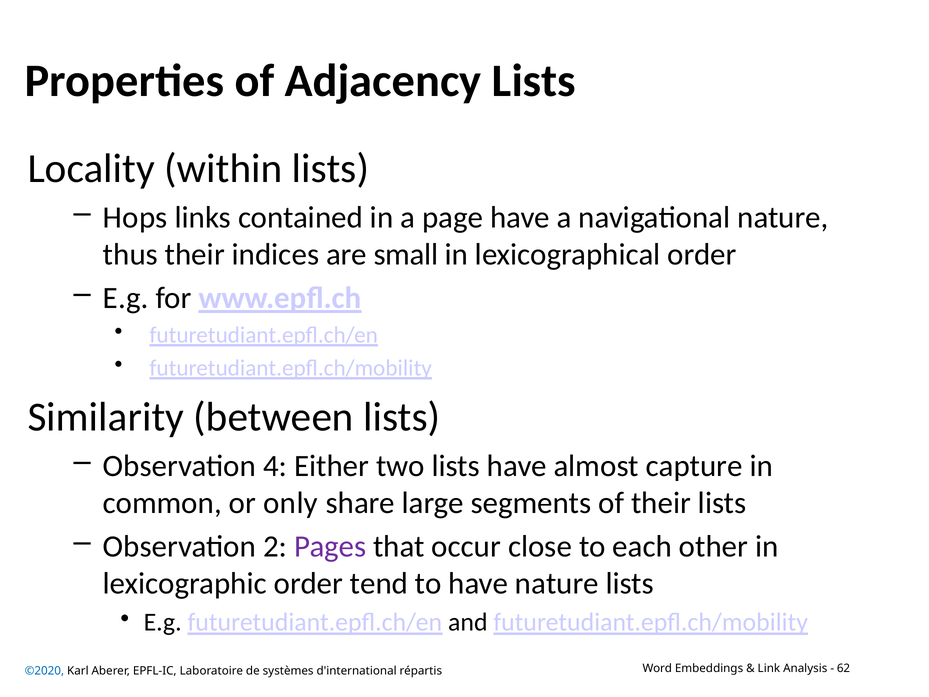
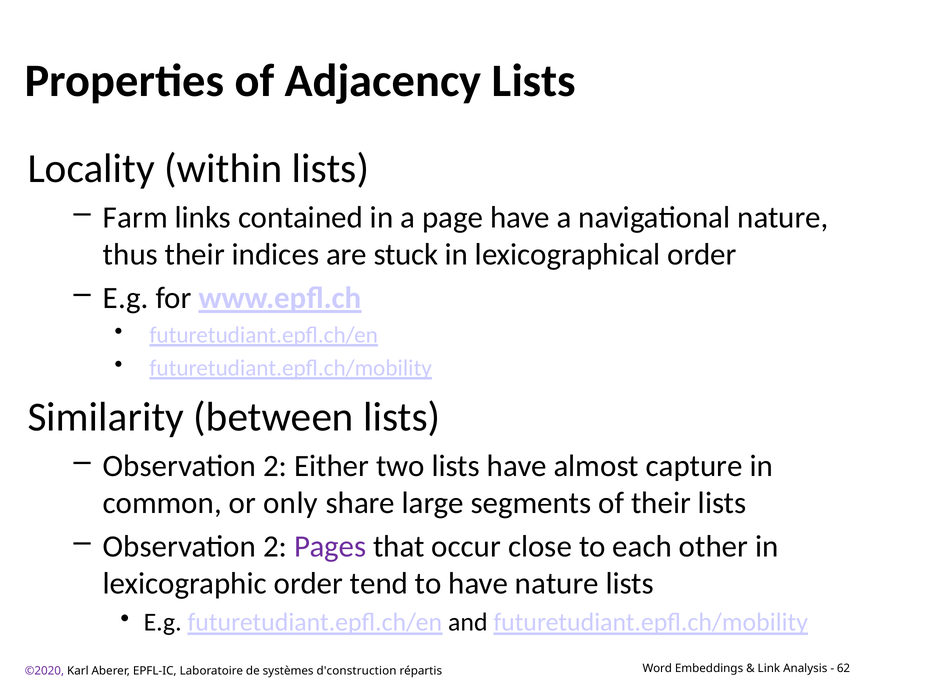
Hops: Hops -> Farm
small: small -> stuck
4 at (275, 466): 4 -> 2
©2020 colour: blue -> purple
d'international: d'international -> d'construction
